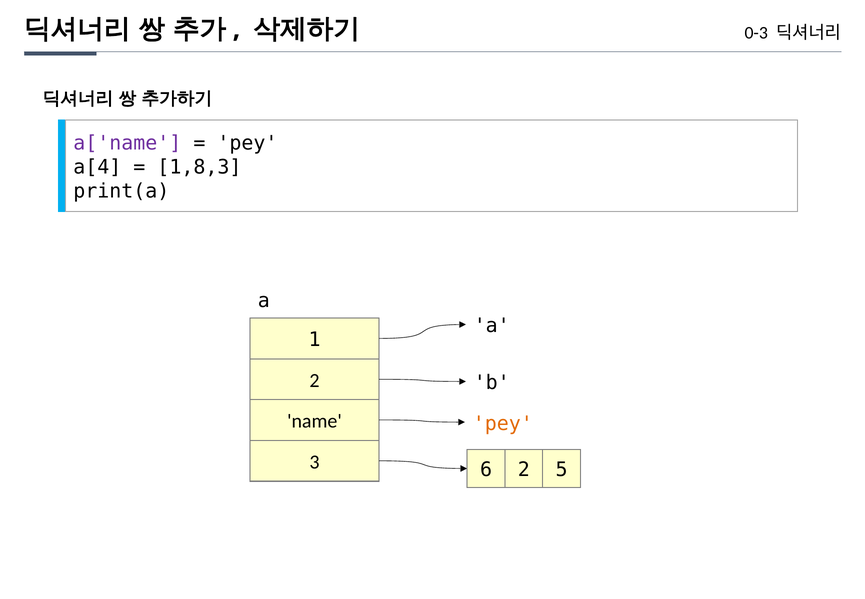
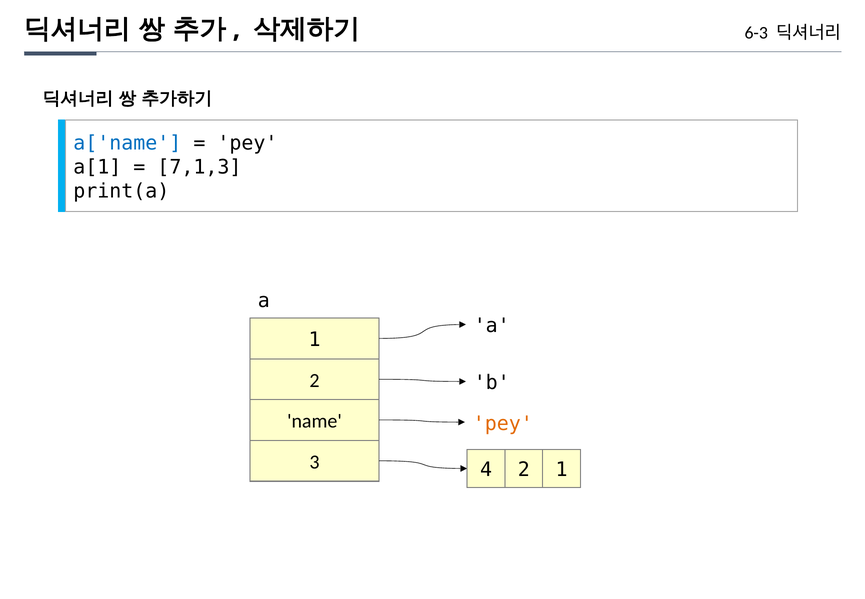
0-3: 0-3 -> 6-3
a['name colour: purple -> blue
a[4: a[4 -> a[1
1,8,3: 1,8,3 -> 7,1,3
6: 6 -> 4
2 5: 5 -> 1
